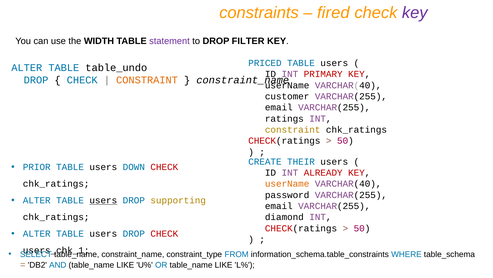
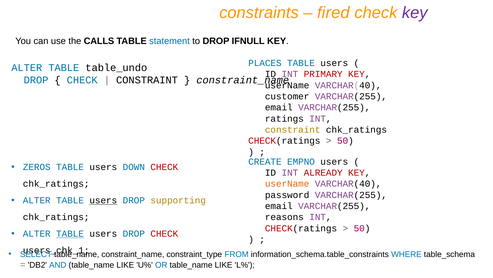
WIDTH: WIDTH -> CALLS
statement colour: purple -> blue
FILTER: FILTER -> IFNULL
PRICED: PRICED -> PLACES
CONSTRAINT at (147, 80) colour: orange -> black
THEIR: THEIR -> EMPNO
PRIOR: PRIOR -> ZEROS
diamond: diamond -> reasons
TABLE at (70, 233) underline: none -> present
